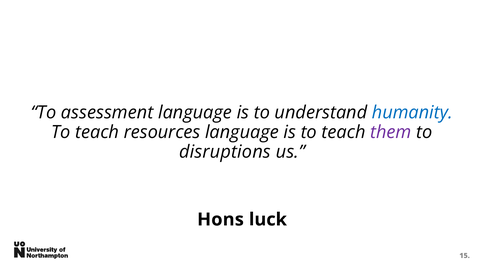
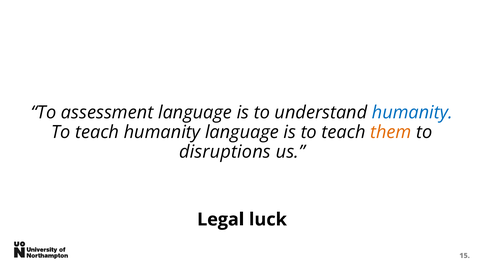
teach resources: resources -> humanity
them colour: purple -> orange
Hons: Hons -> Legal
